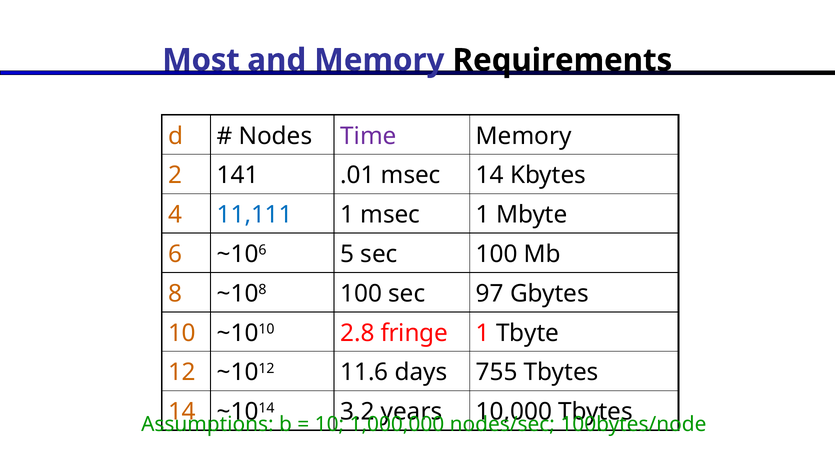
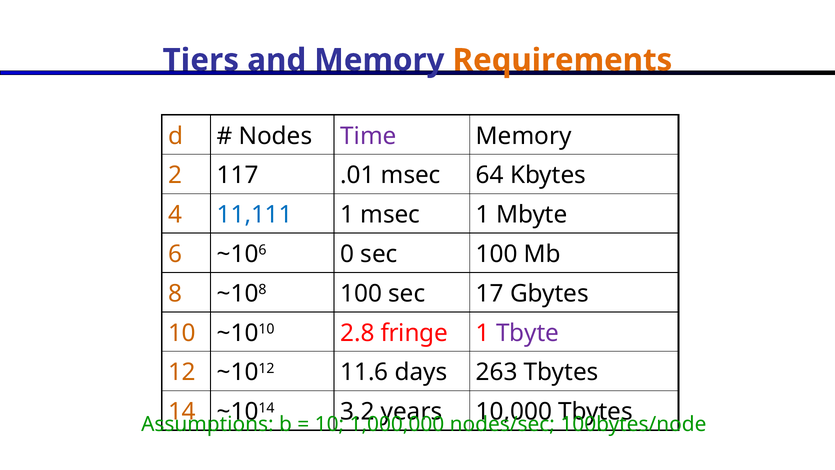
Most: Most -> Tiers
Requirements colour: black -> orange
141: 141 -> 117
msec 14: 14 -> 64
5: 5 -> 0
97: 97 -> 17
Tbyte colour: black -> purple
755: 755 -> 263
